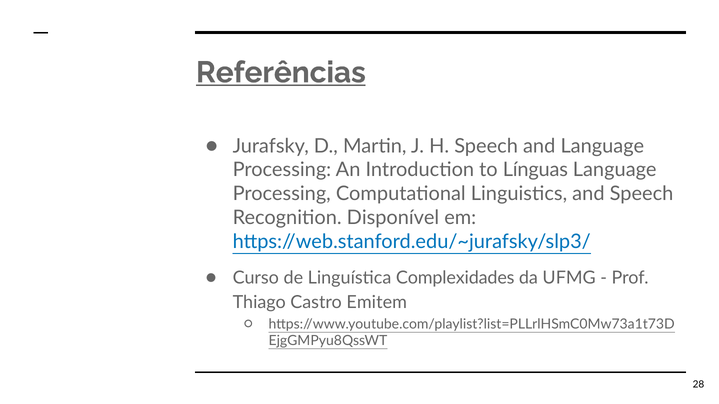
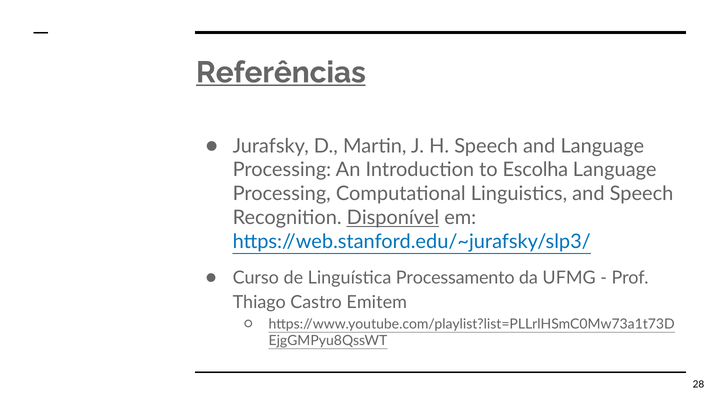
Línguas: Línguas -> Escolha
Disponível underline: none -> present
Complexidades: Complexidades -> Processamento
